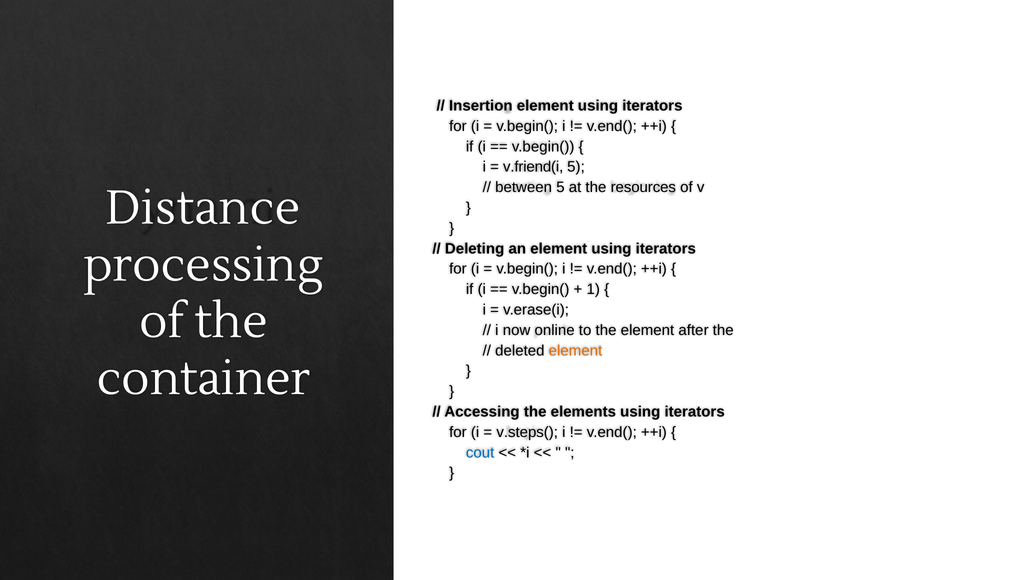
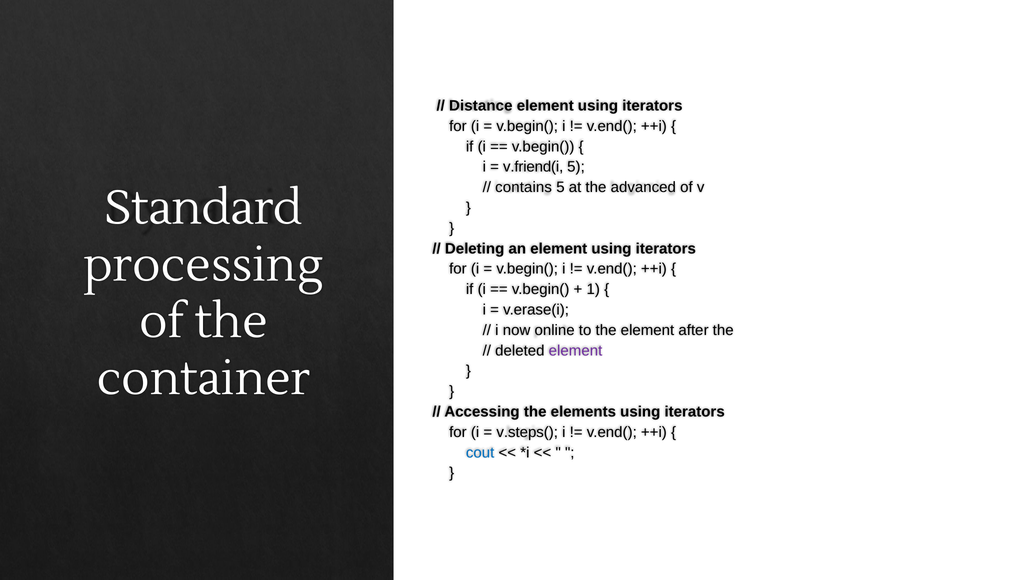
Insertion: Insertion -> Distance
between: between -> contains
resources: resources -> advanced
Distance: Distance -> Standard
element at (576, 351) colour: orange -> purple
